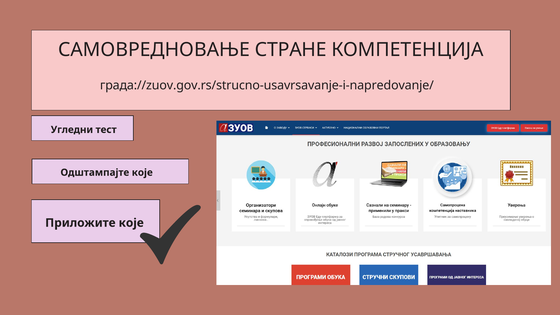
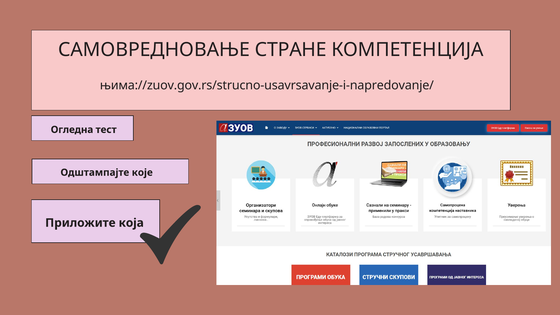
града://zuov.gov.rs/strucno-usavrsavanje-i-napredovanje/: града://zuov.gov.rs/strucno-usavrsavanje-i-napredovanje/ -> њима://zuov.gov.rs/strucno-usavrsavanje-i-napredovanje/
Угледни: Угледни -> Огледна
Приложите које: које -> која
